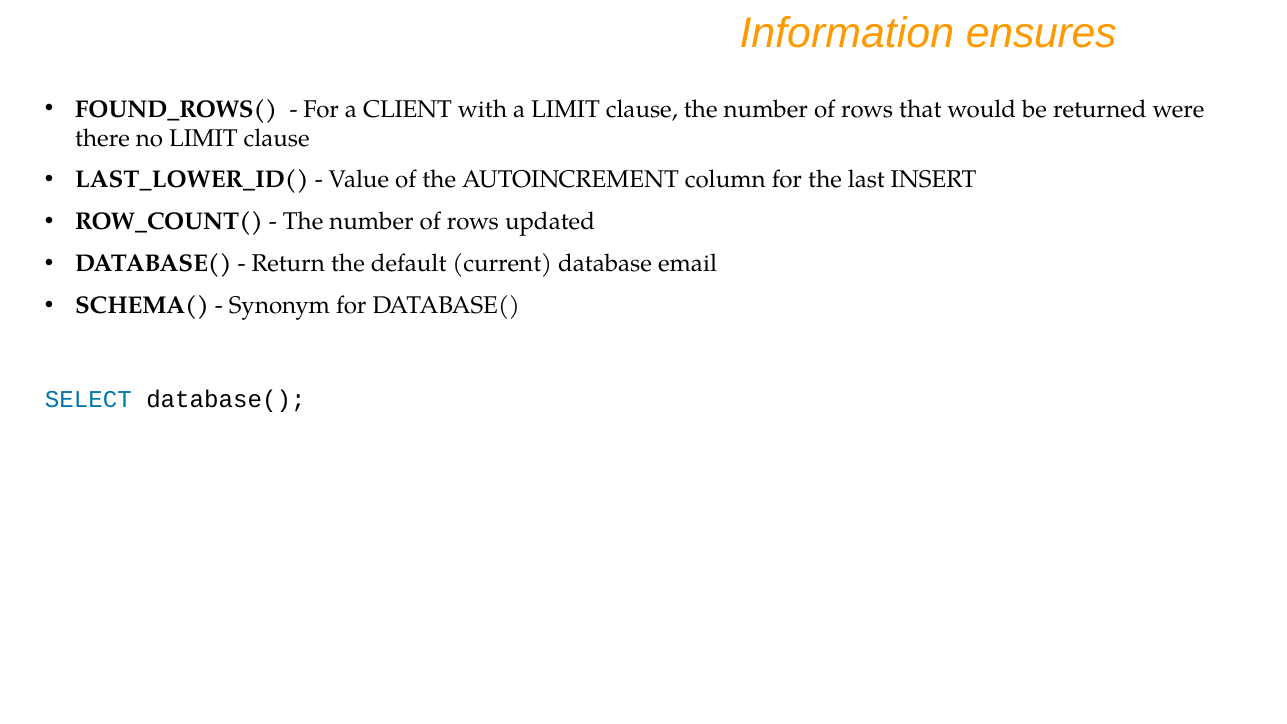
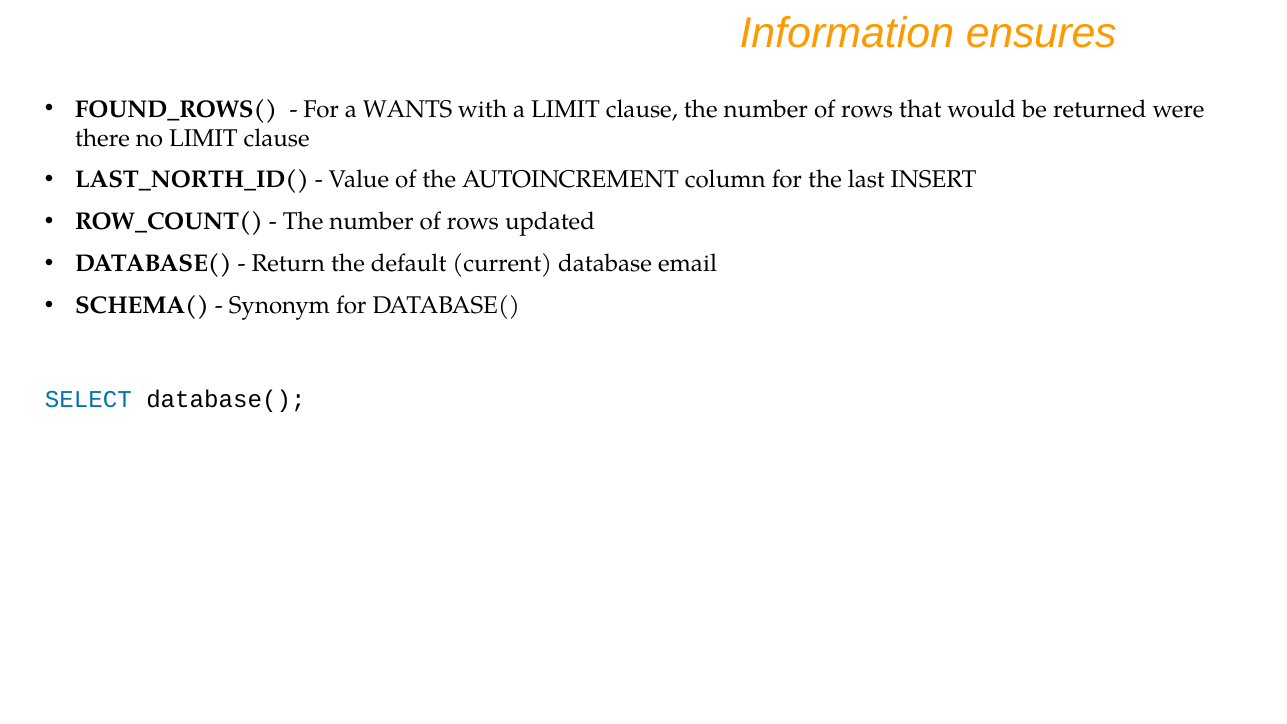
CLIENT: CLIENT -> WANTS
LAST_LOWER_ID(: LAST_LOWER_ID( -> LAST_NORTH_ID(
